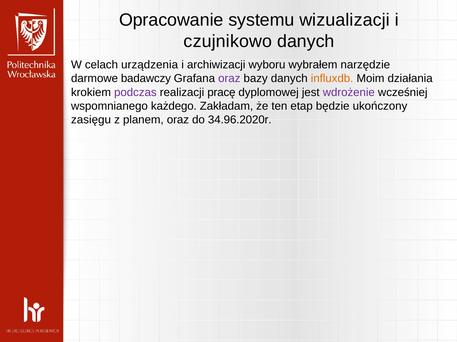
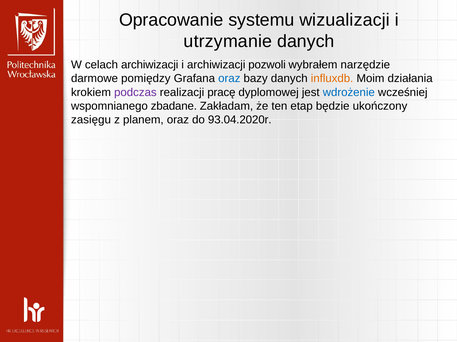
czujnikowo: czujnikowo -> utrzymanie
celach urządzenia: urządzenia -> archiwizacji
wyboru: wyboru -> pozwoli
badawczy: badawczy -> pomiędzy
oraz at (229, 79) colour: purple -> blue
wdrożenie colour: purple -> blue
każdego: każdego -> zbadane
34.96.2020r: 34.96.2020r -> 93.04.2020r
